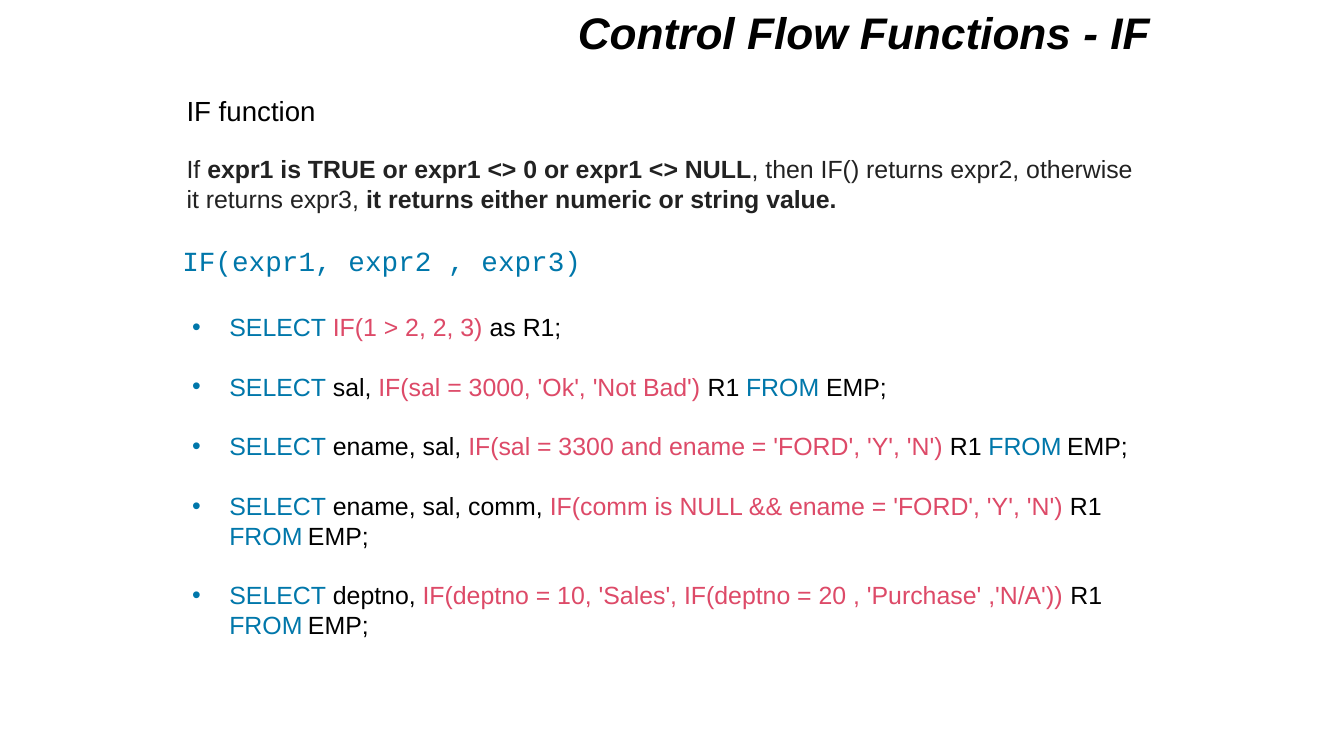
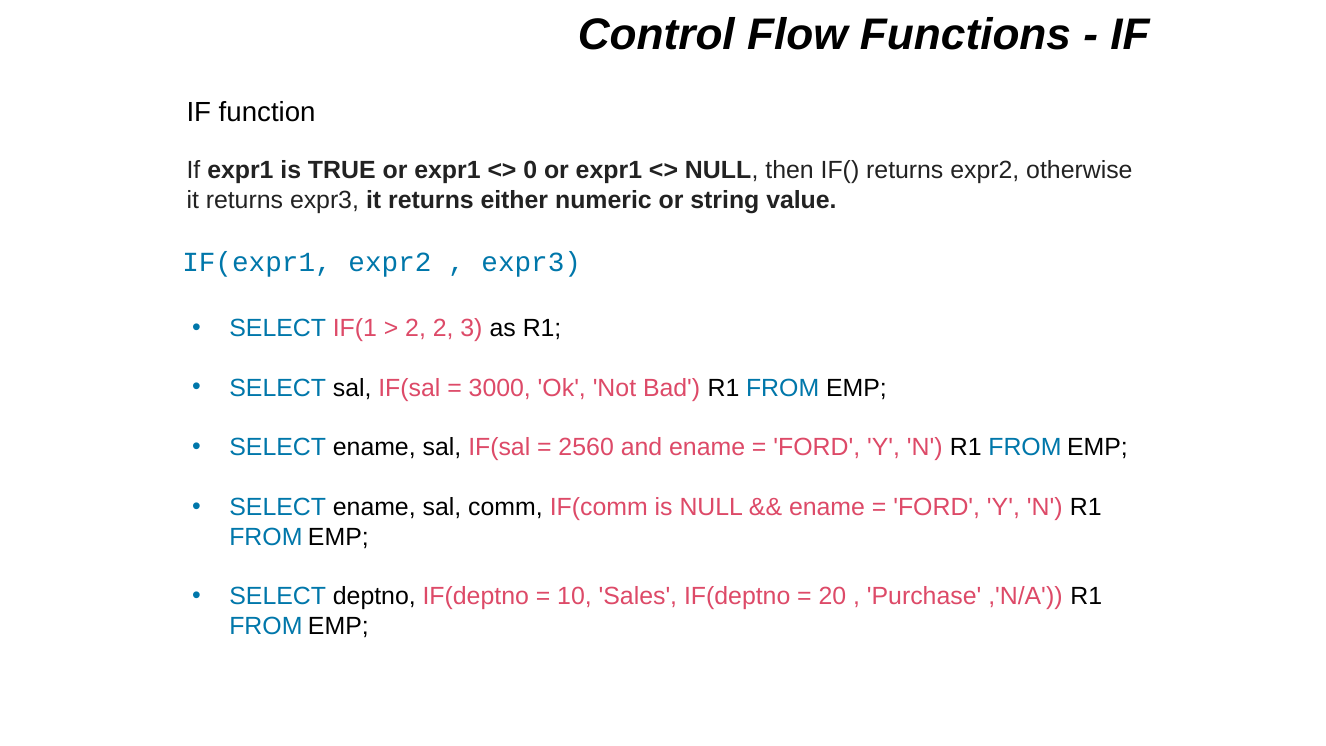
3300: 3300 -> 2560
